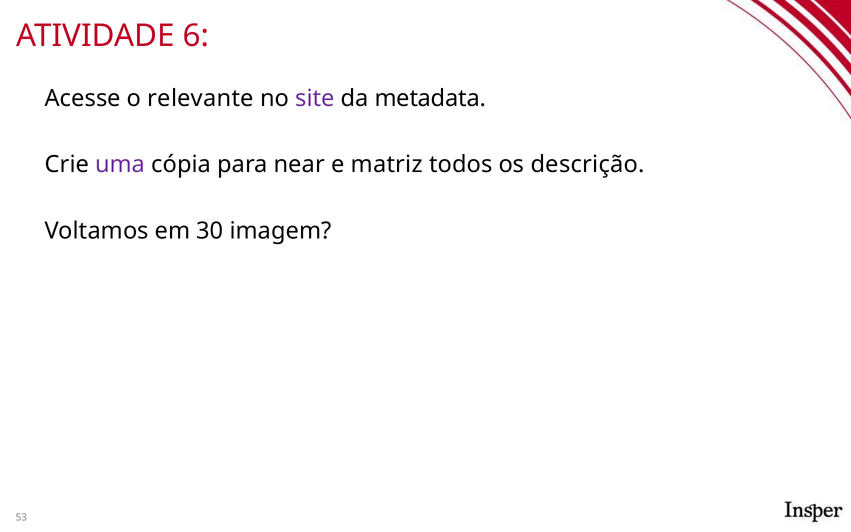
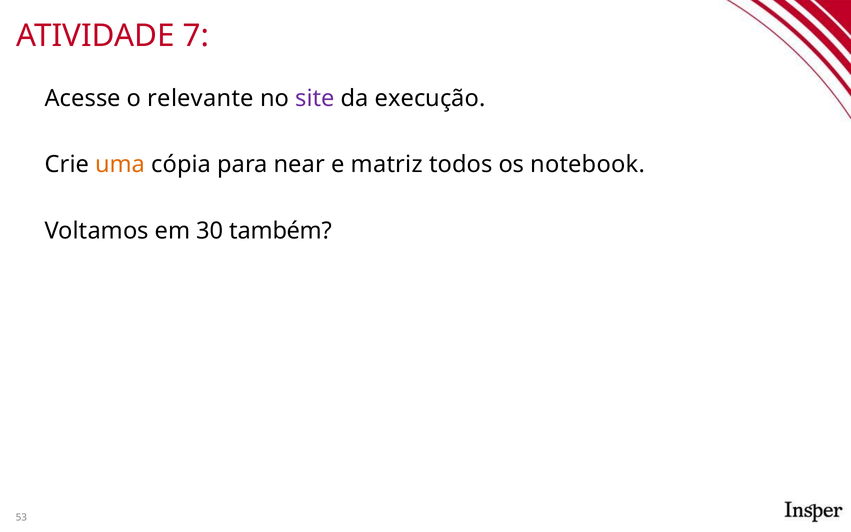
6: 6 -> 7
metadata: metadata -> execução
uma colour: purple -> orange
descrição: descrição -> notebook
imagem: imagem -> também
